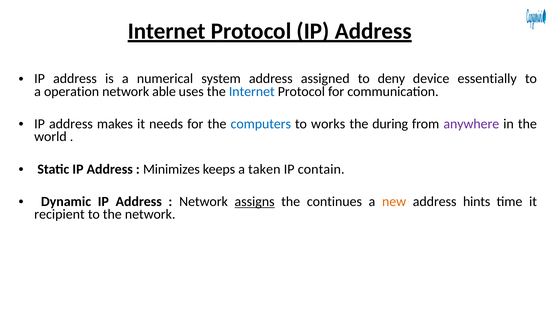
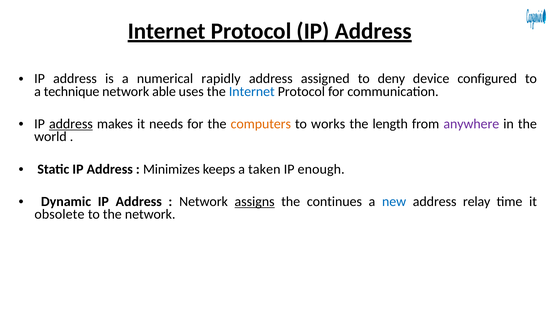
system: system -> rapidly
essentially: essentially -> configured
operation: operation -> technique
address at (71, 124) underline: none -> present
computers colour: blue -> orange
during: during -> length
contain: contain -> enough
new colour: orange -> blue
hints: hints -> relay
recipient: recipient -> obsolete
